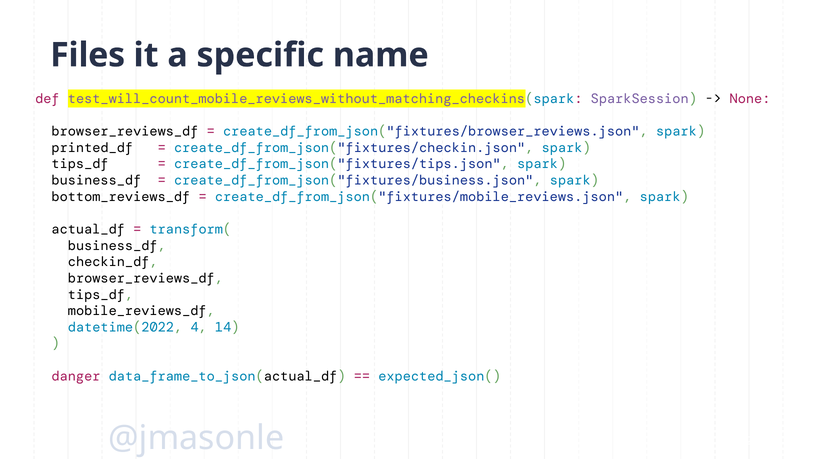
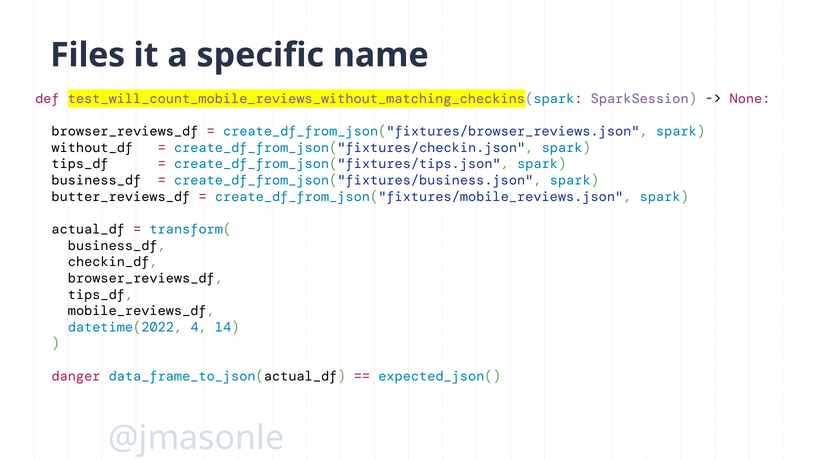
printed_df: printed_df -> without_df
bottom_reviews_df: bottom_reviews_df -> butter_reviews_df
